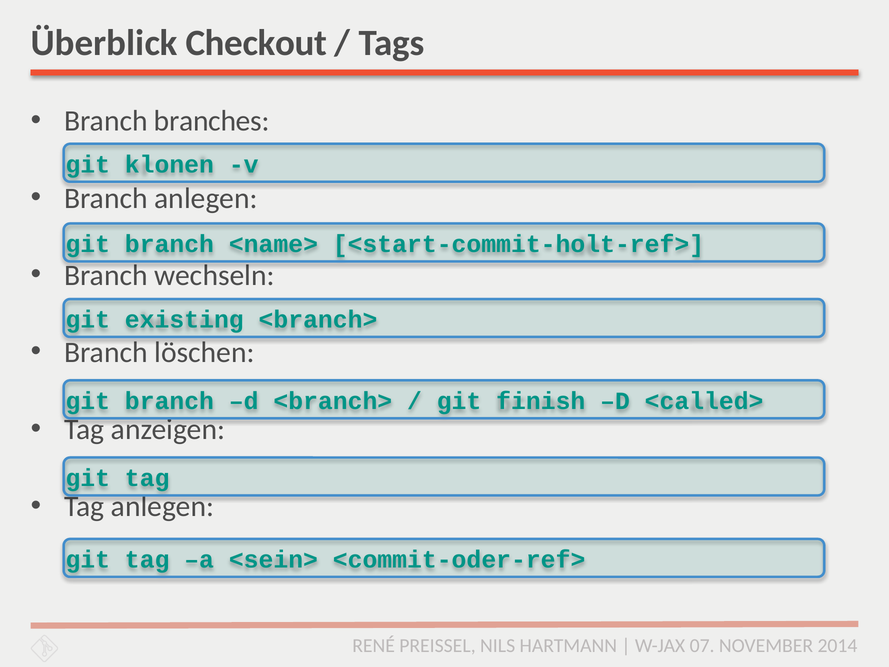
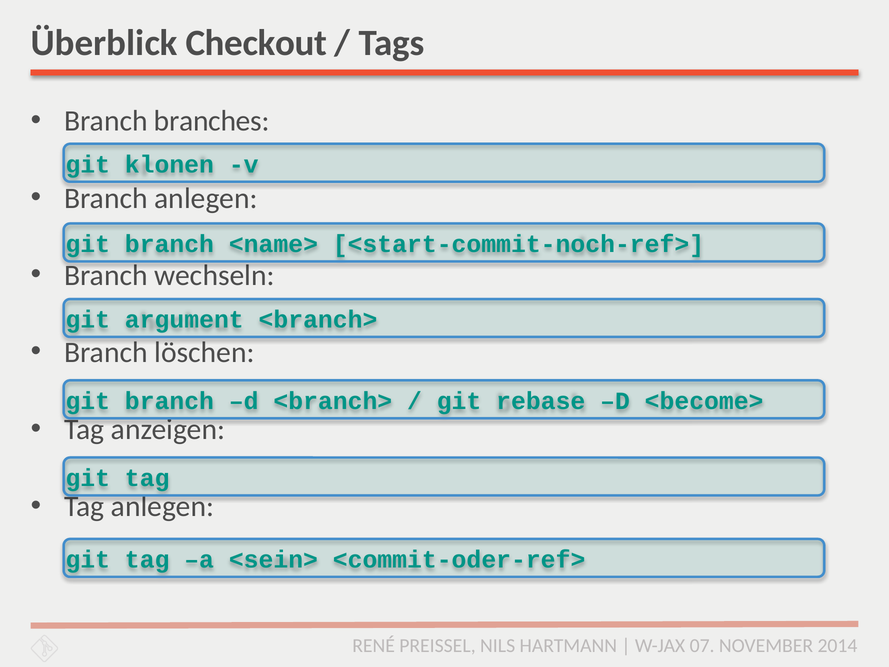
<start-commit-holt-ref>: <start-commit-holt-ref> -> <start-commit-noch-ref>
existing: existing -> argument
finish: finish -> rebase
<called>: <called> -> <become>
